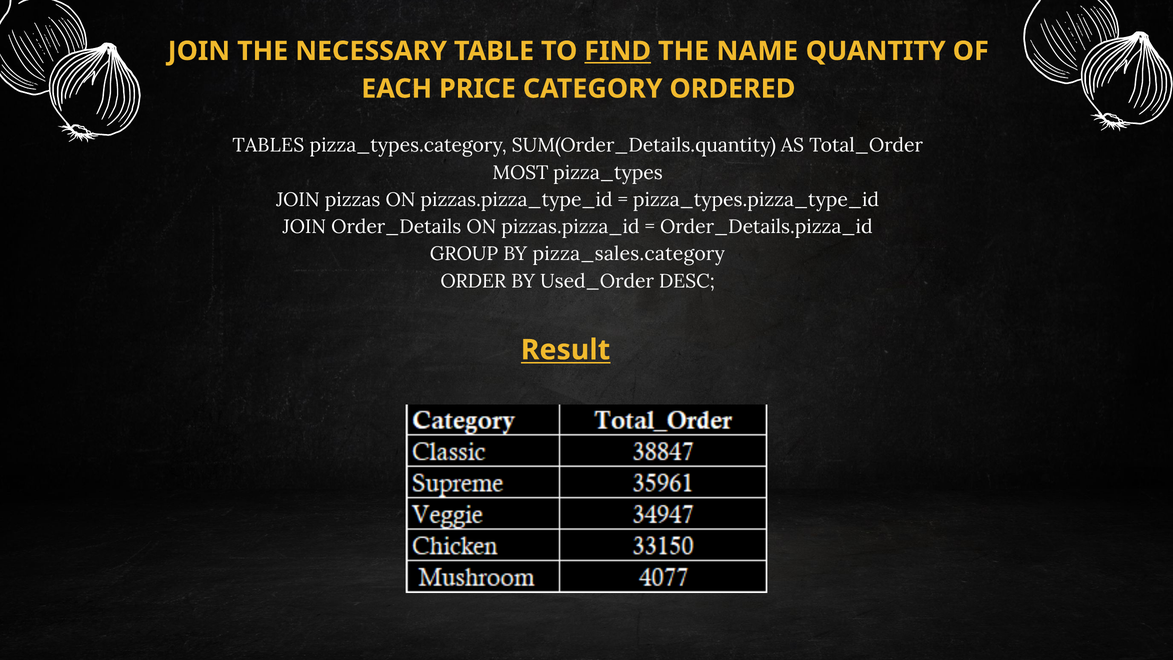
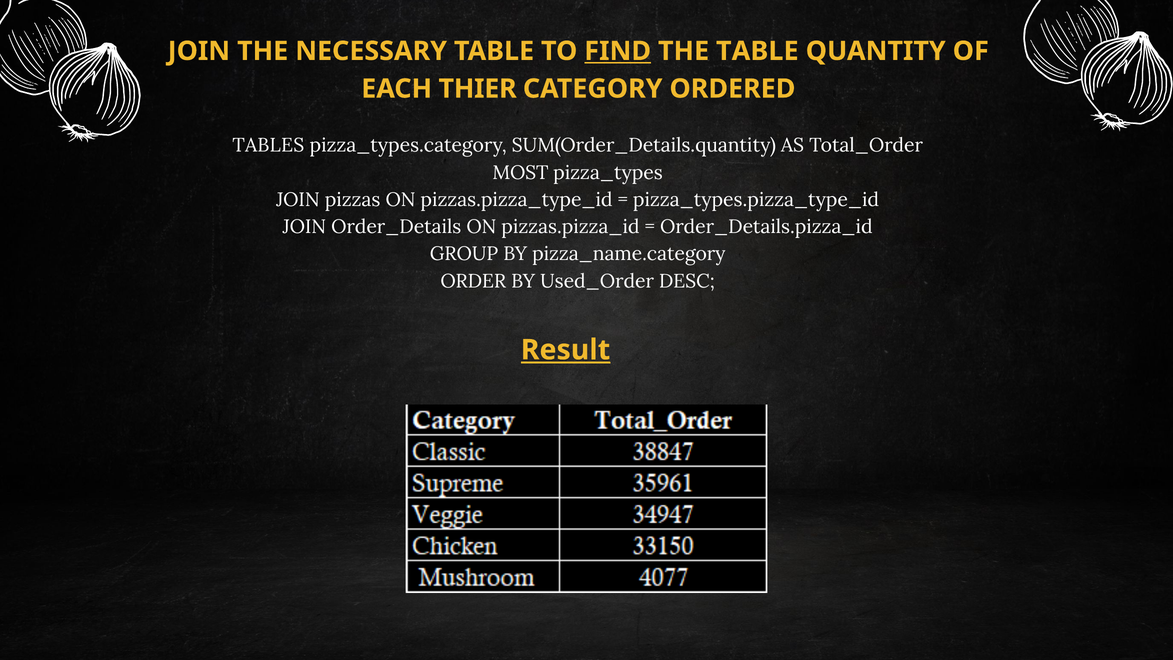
THE NAME: NAME -> TABLE
PRICE: PRICE -> THIER
pizza_sales.category: pizza_sales.category -> pizza_name.category
Result underline: none -> present
